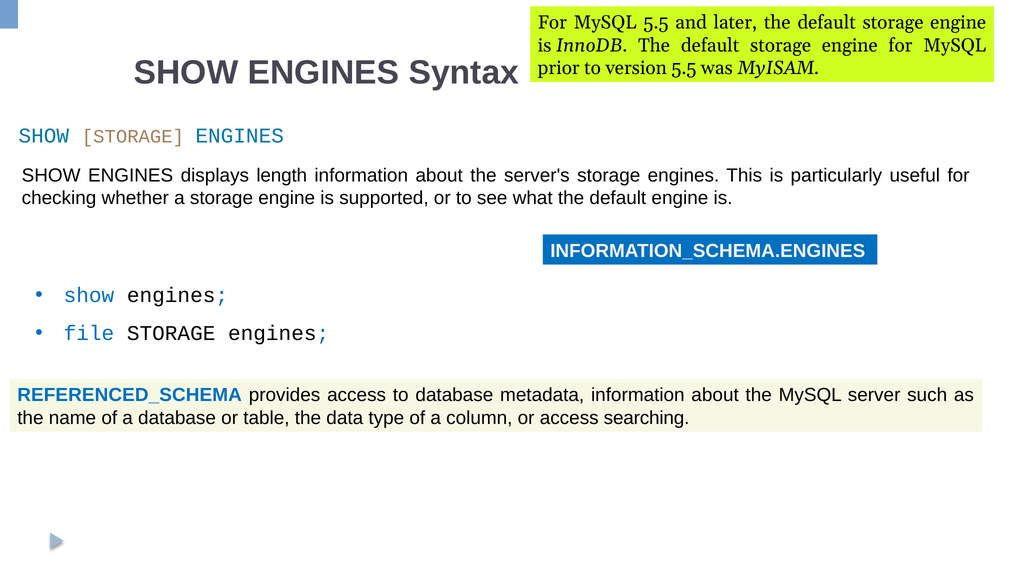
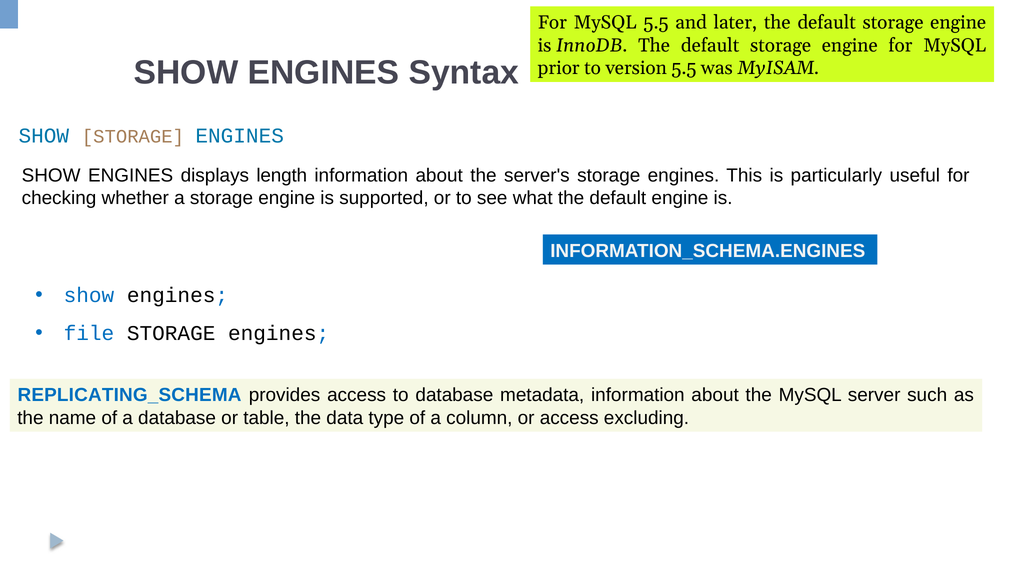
REFERENCED_SCHEMA: REFERENCED_SCHEMA -> REPLICATING_SCHEMA
searching: searching -> excluding
